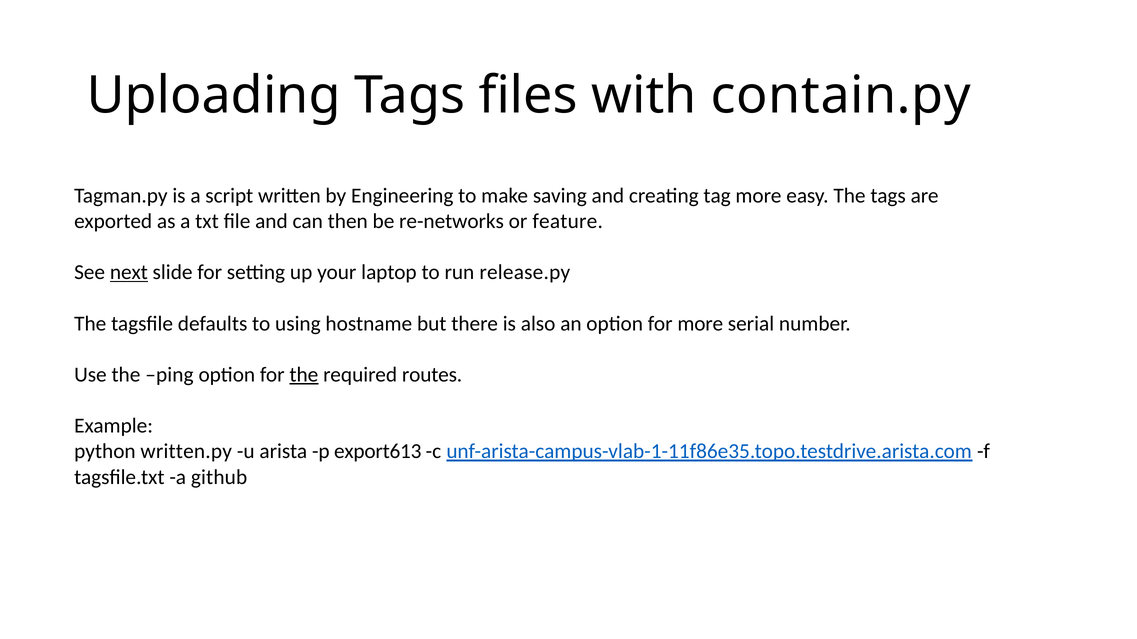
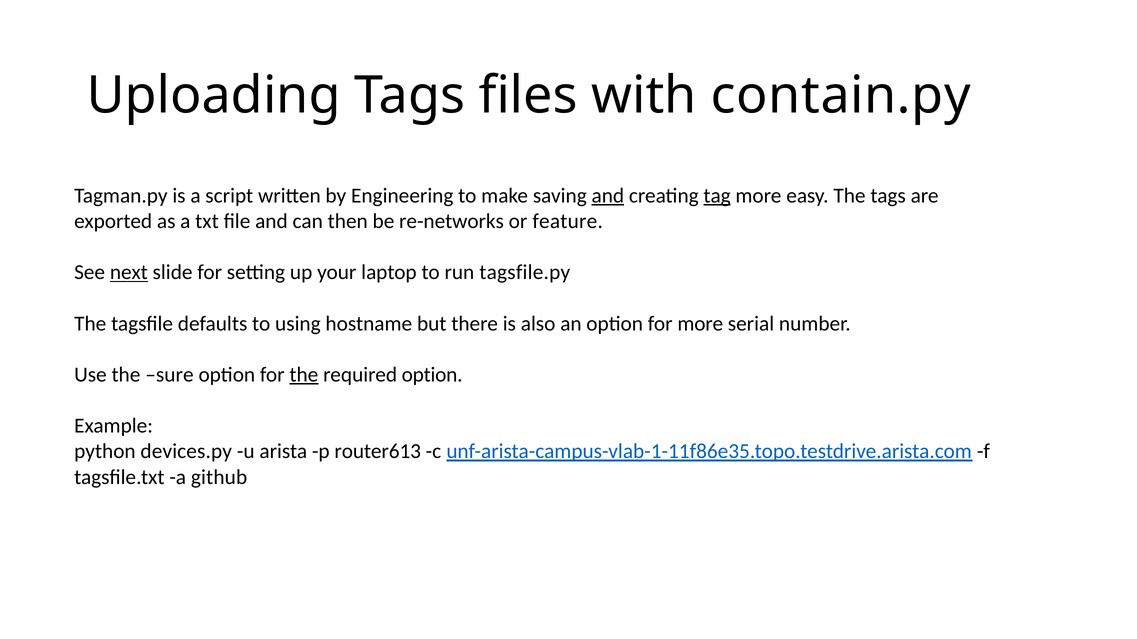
and at (608, 196) underline: none -> present
tag underline: none -> present
release.py: release.py -> tagsfile.py
ping: ping -> sure
required routes: routes -> option
written.py: written.py -> devices.py
export613: export613 -> router613
